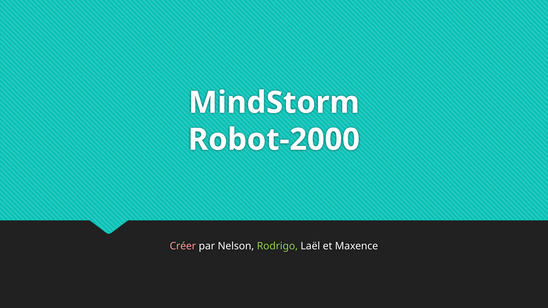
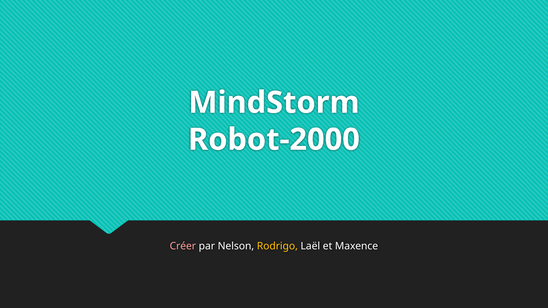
Rodrigo colour: light green -> yellow
